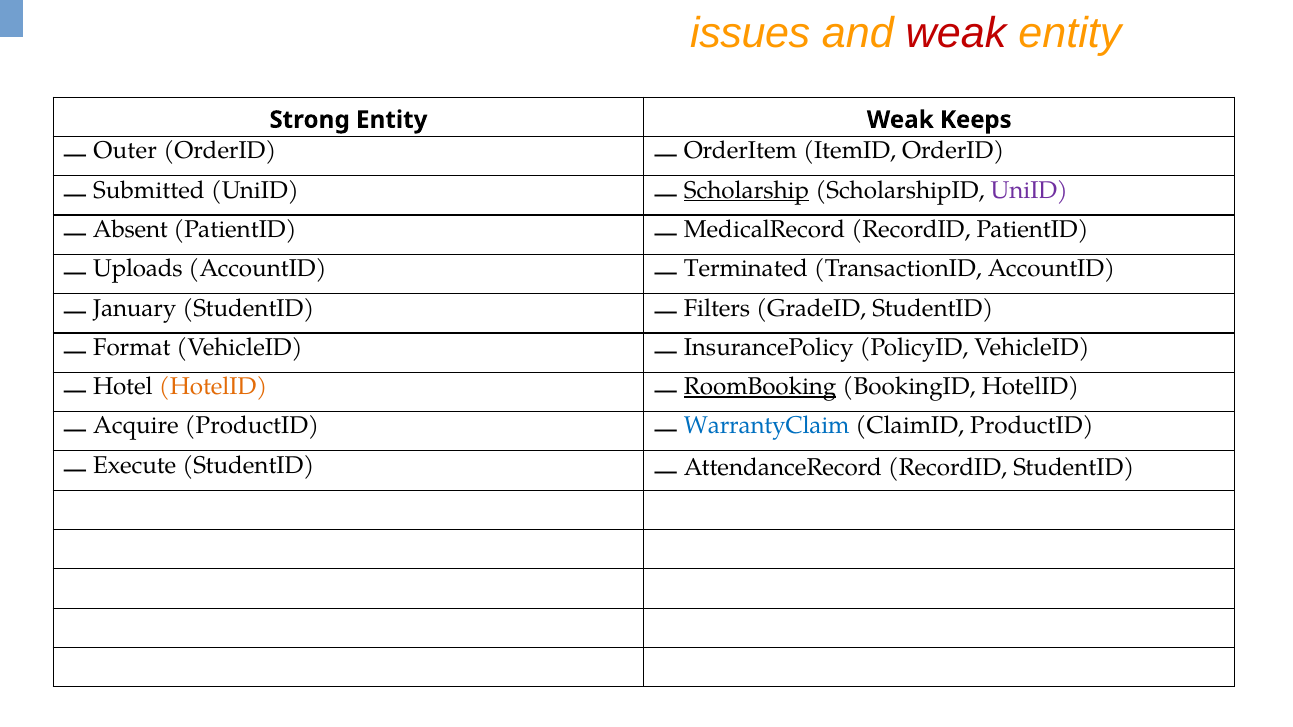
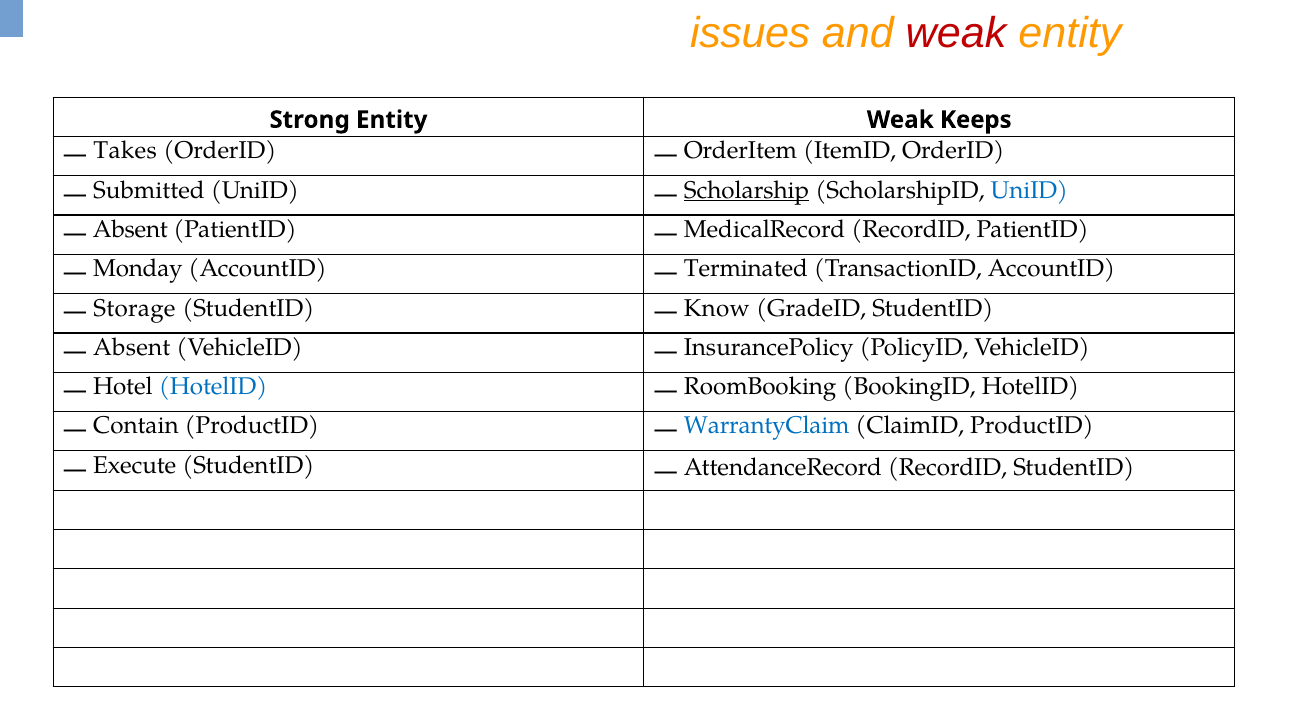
Outer: Outer -> Takes
UniID at (1029, 190) colour: purple -> blue
Uploads: Uploads -> Monday
January: January -> Storage
Filters: Filters -> Know
Format at (132, 348): Format -> Absent
HotelID at (213, 387) colour: orange -> blue
RoomBooking underline: present -> none
Acquire: Acquire -> Contain
